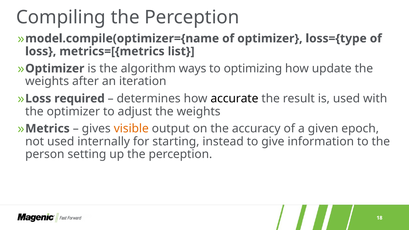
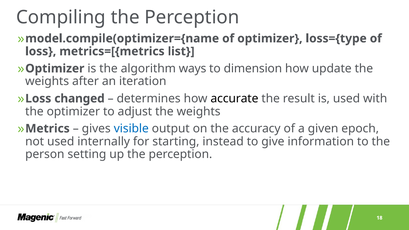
optimizing: optimizing -> dimension
required: required -> changed
visible colour: orange -> blue
